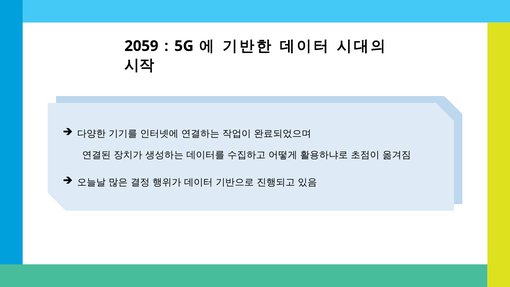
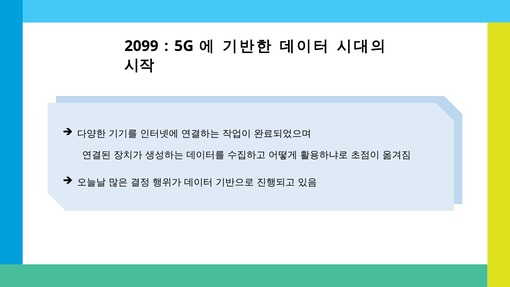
2059: 2059 -> 2099
